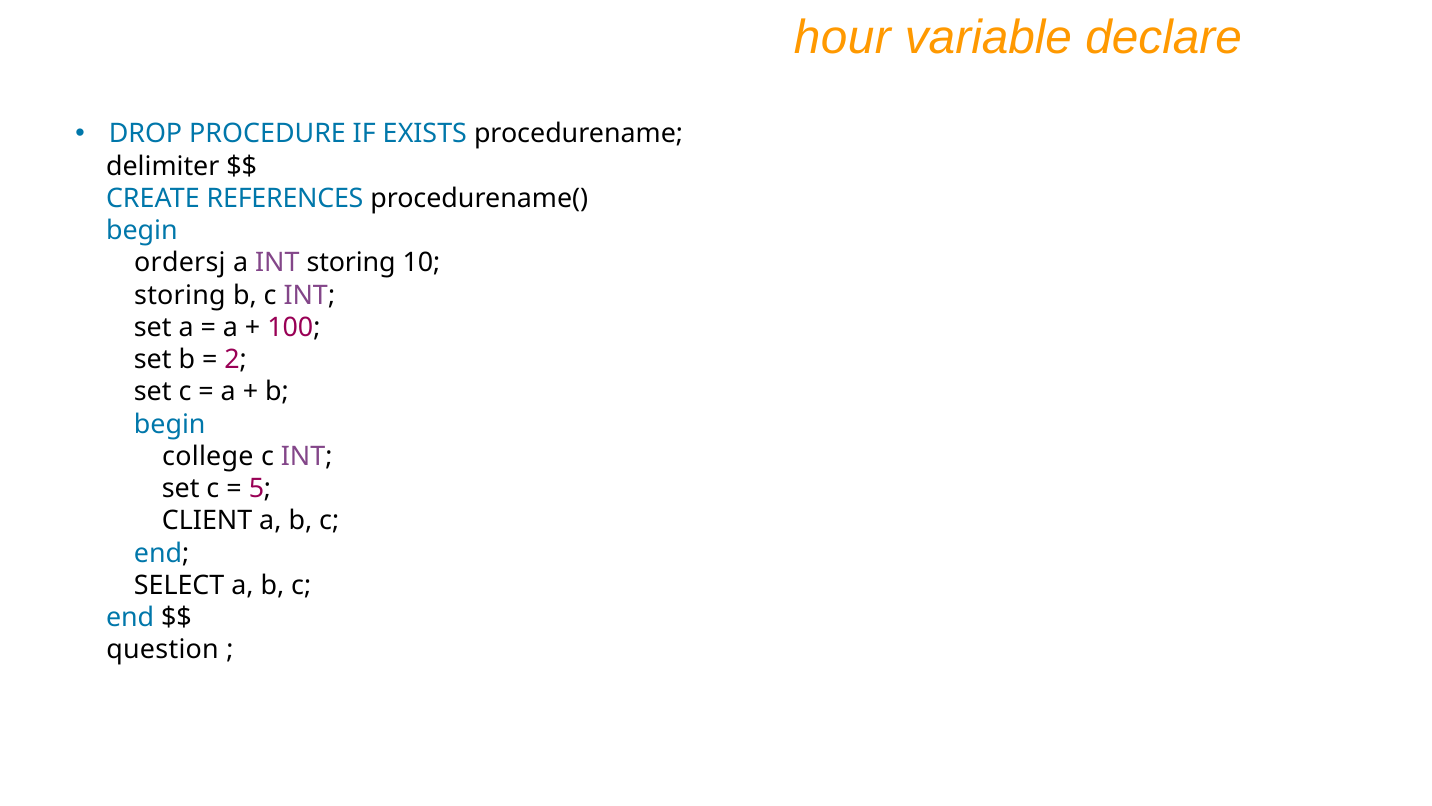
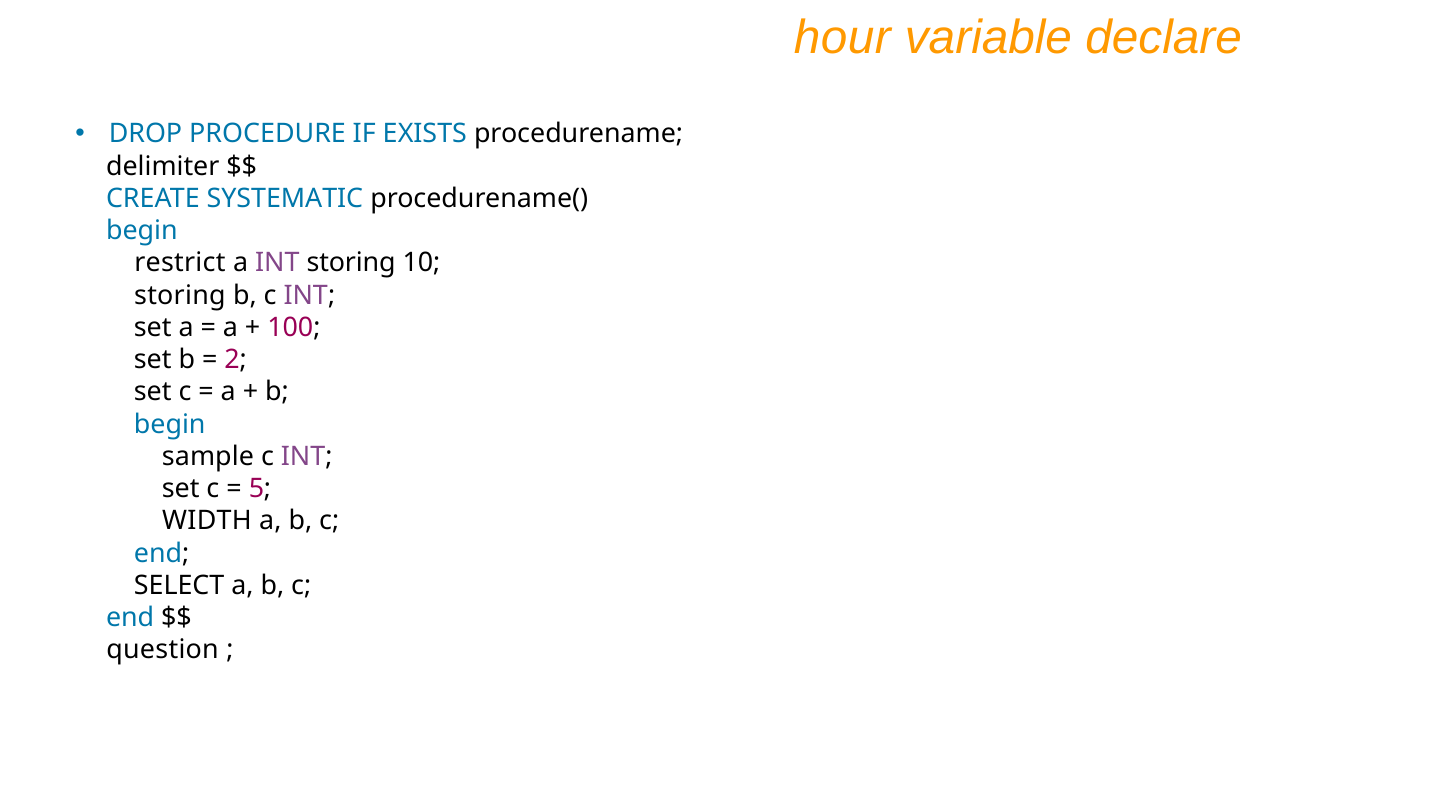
REFERENCES: REFERENCES -> SYSTEMATIC
ordersj: ordersj -> restrict
college: college -> sample
CLIENT: CLIENT -> WIDTH
